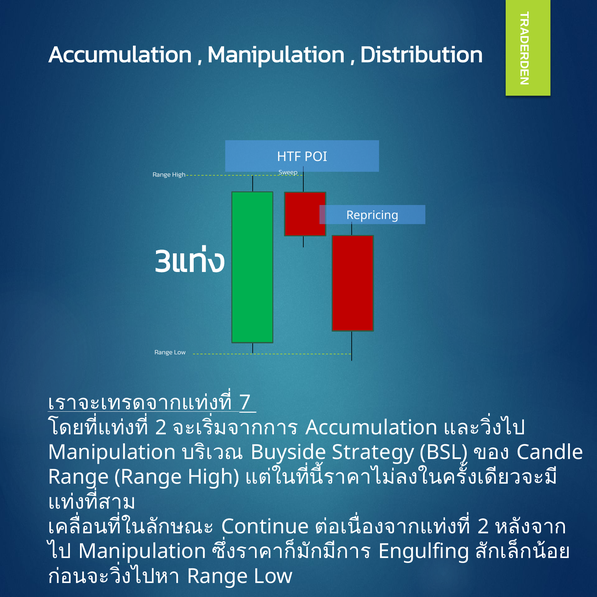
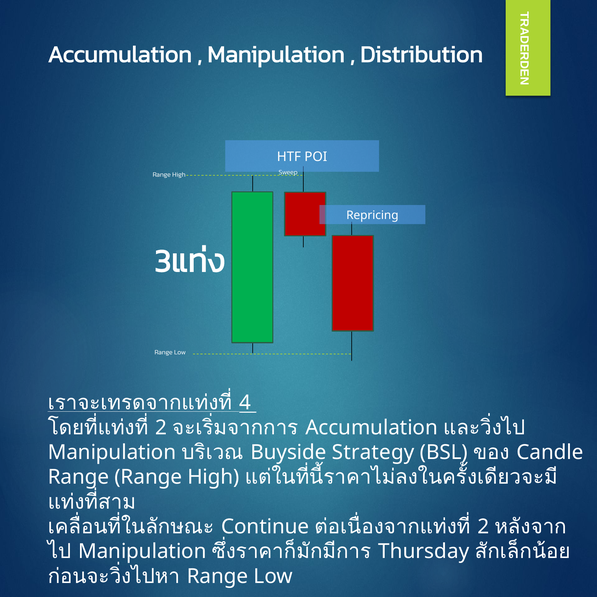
7: 7 -> 4
Engulfing: Engulfing -> Thursday
